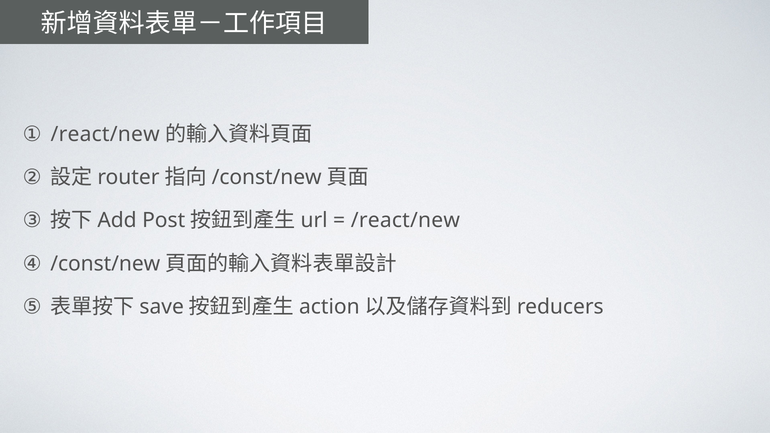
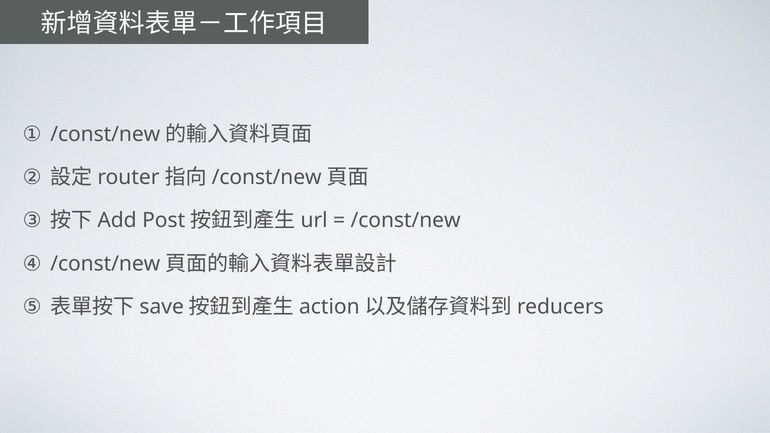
/react/new at (105, 134): /react/new -> /const/new
/react/new at (405, 221): /react/new -> /const/new
